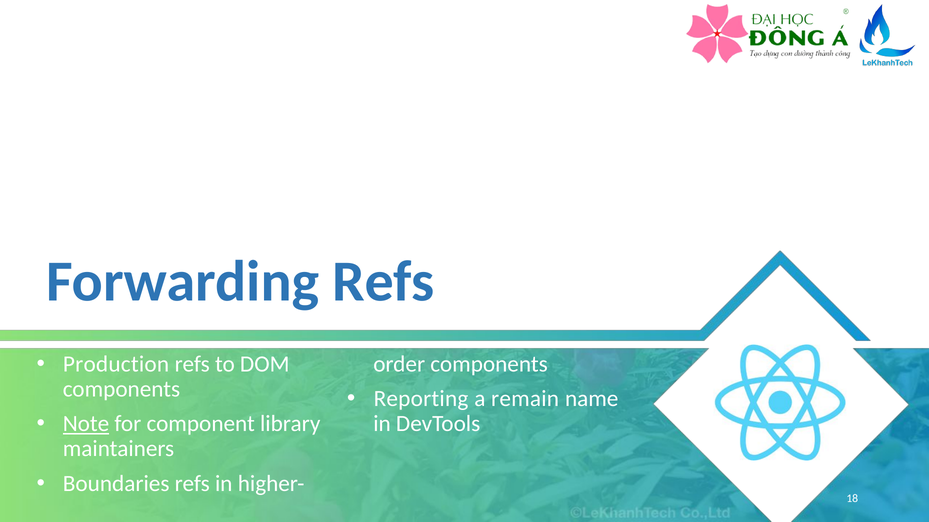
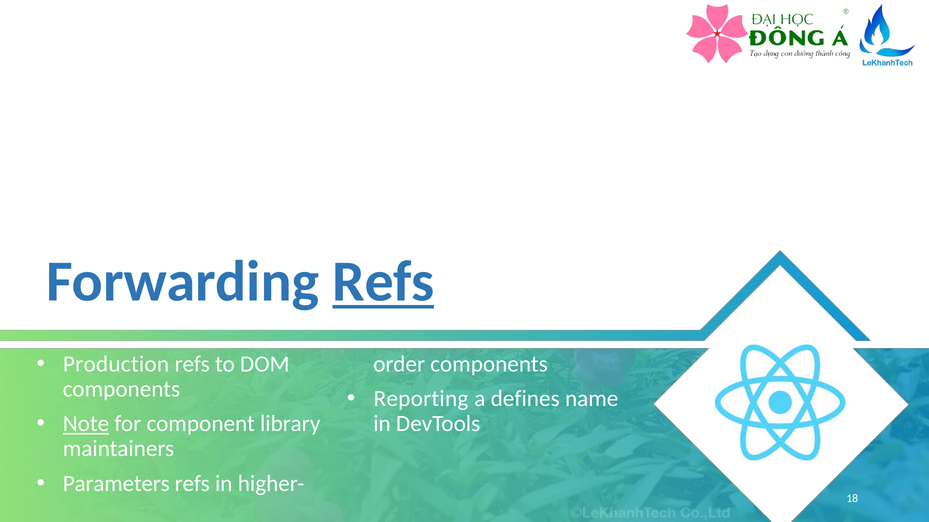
Refs at (383, 282) underline: none -> present
remain: remain -> defines
Boundaries: Boundaries -> Parameters
